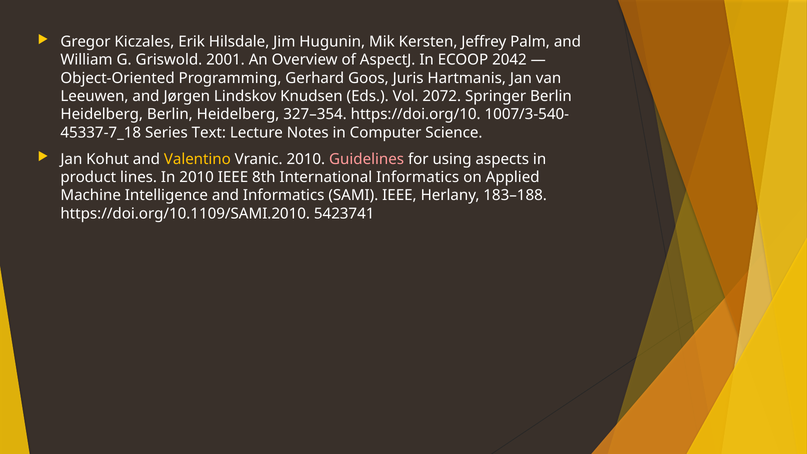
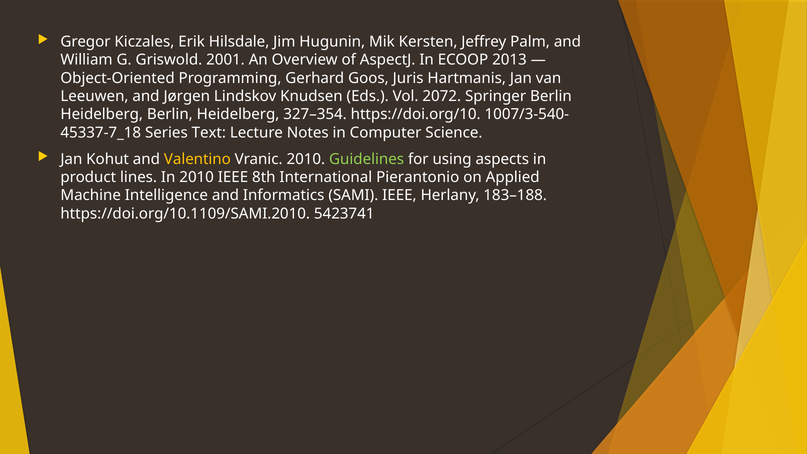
2042: 2042 -> 2013
Guidelines colour: pink -> light green
International Informatics: Informatics -> Pierantonio
